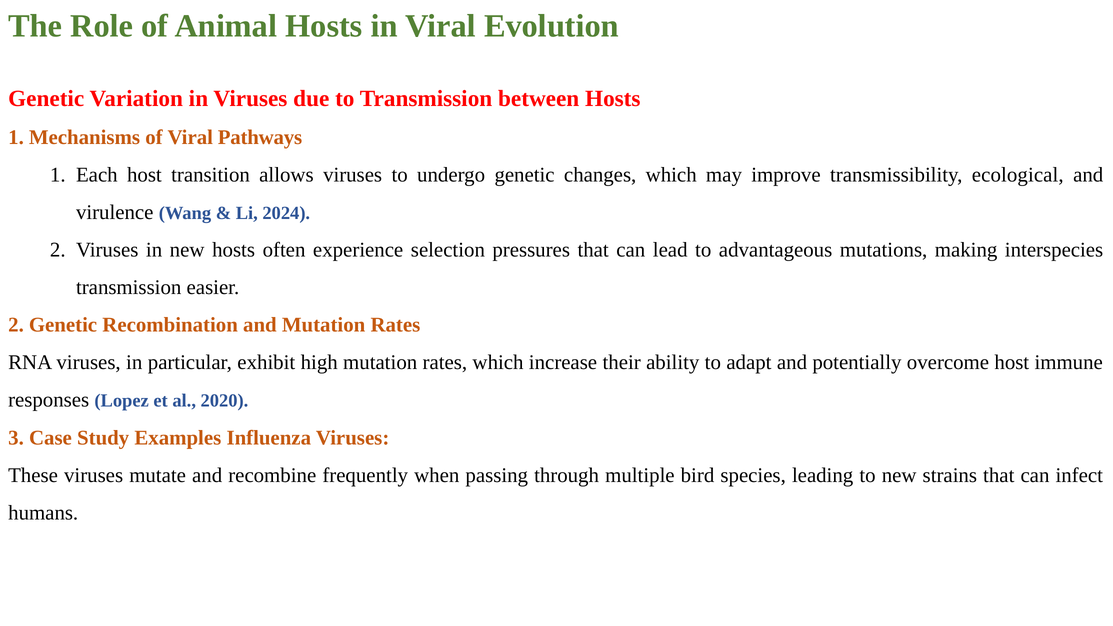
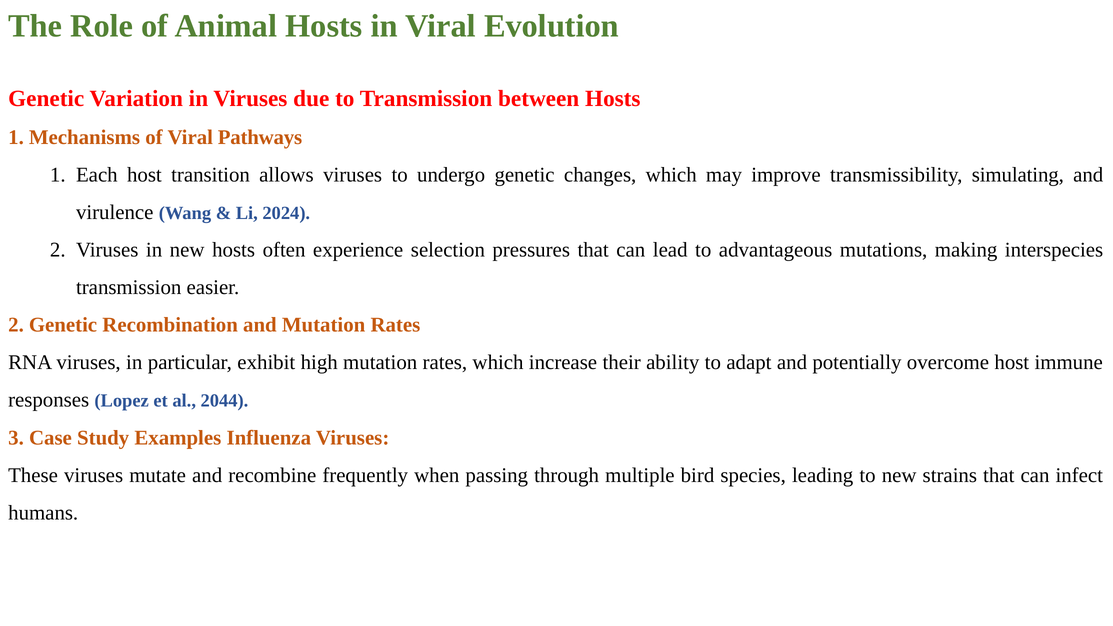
ecological: ecological -> simulating
2020: 2020 -> 2044
